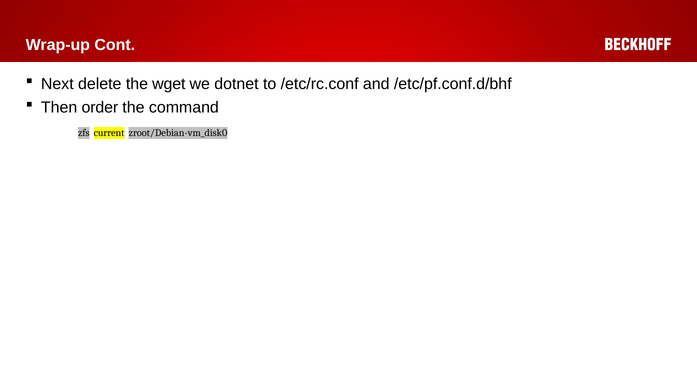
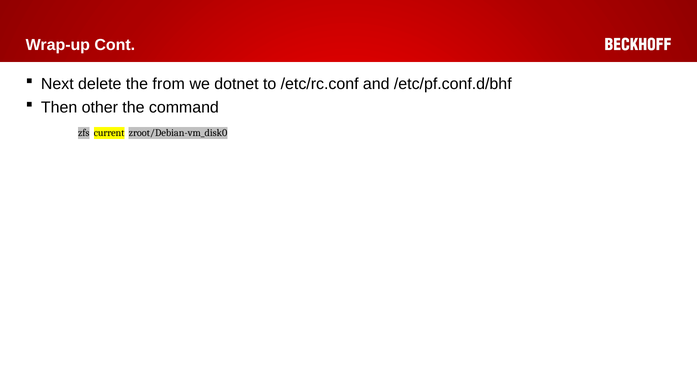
wget: wget -> from
order: order -> other
